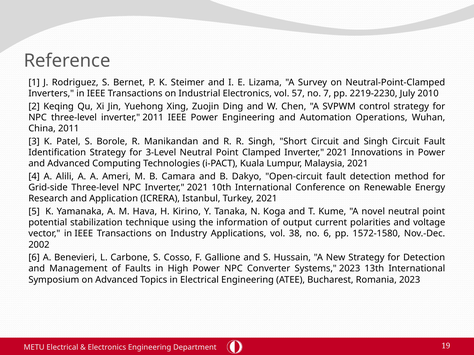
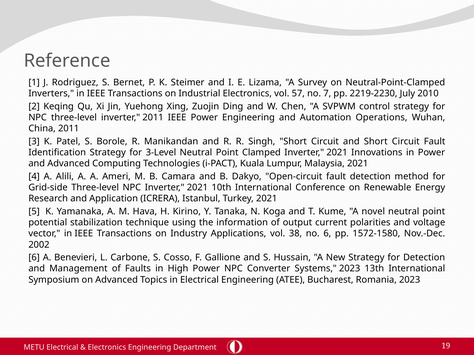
and Singh: Singh -> Short
